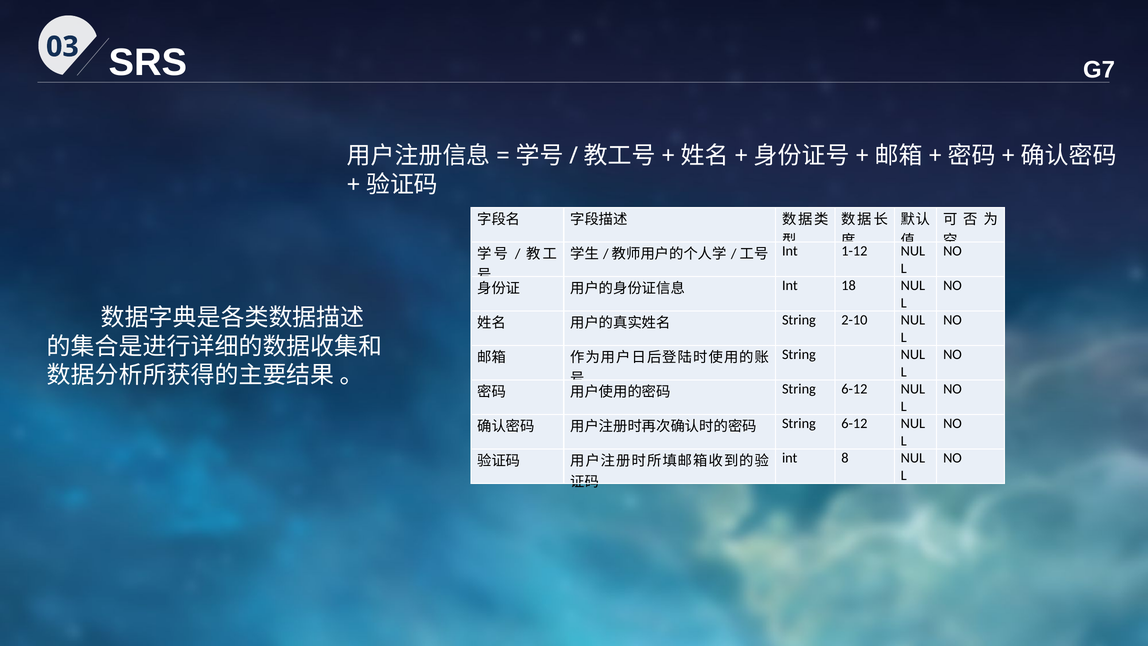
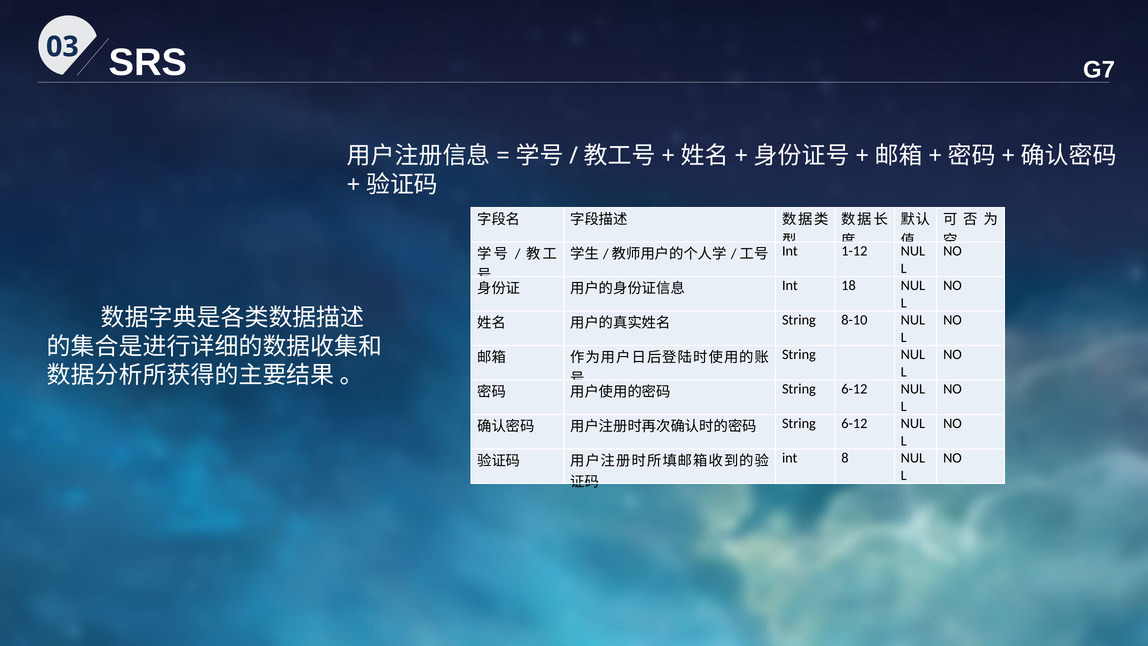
2-10: 2-10 -> 8-10
